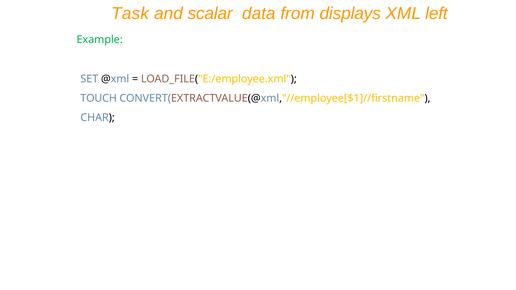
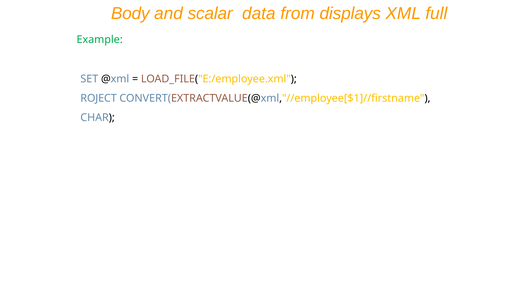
Task: Task -> Body
left: left -> full
TOUCH: TOUCH -> ROJECT
